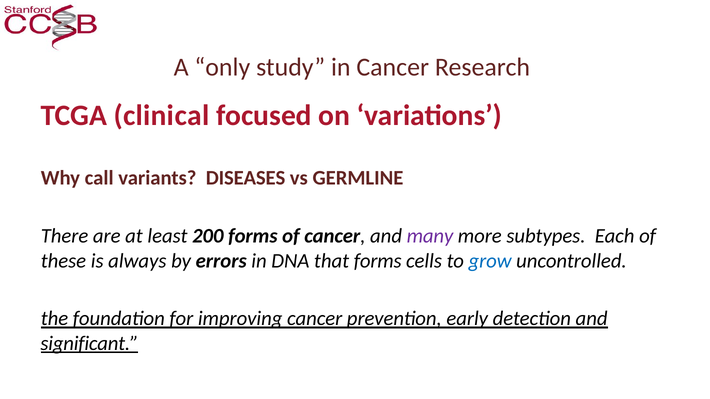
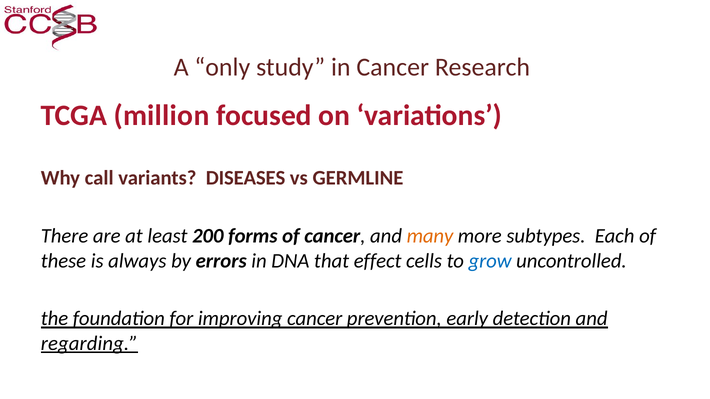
clinical: clinical -> million
many colour: purple -> orange
that forms: forms -> effect
significant: significant -> regarding
